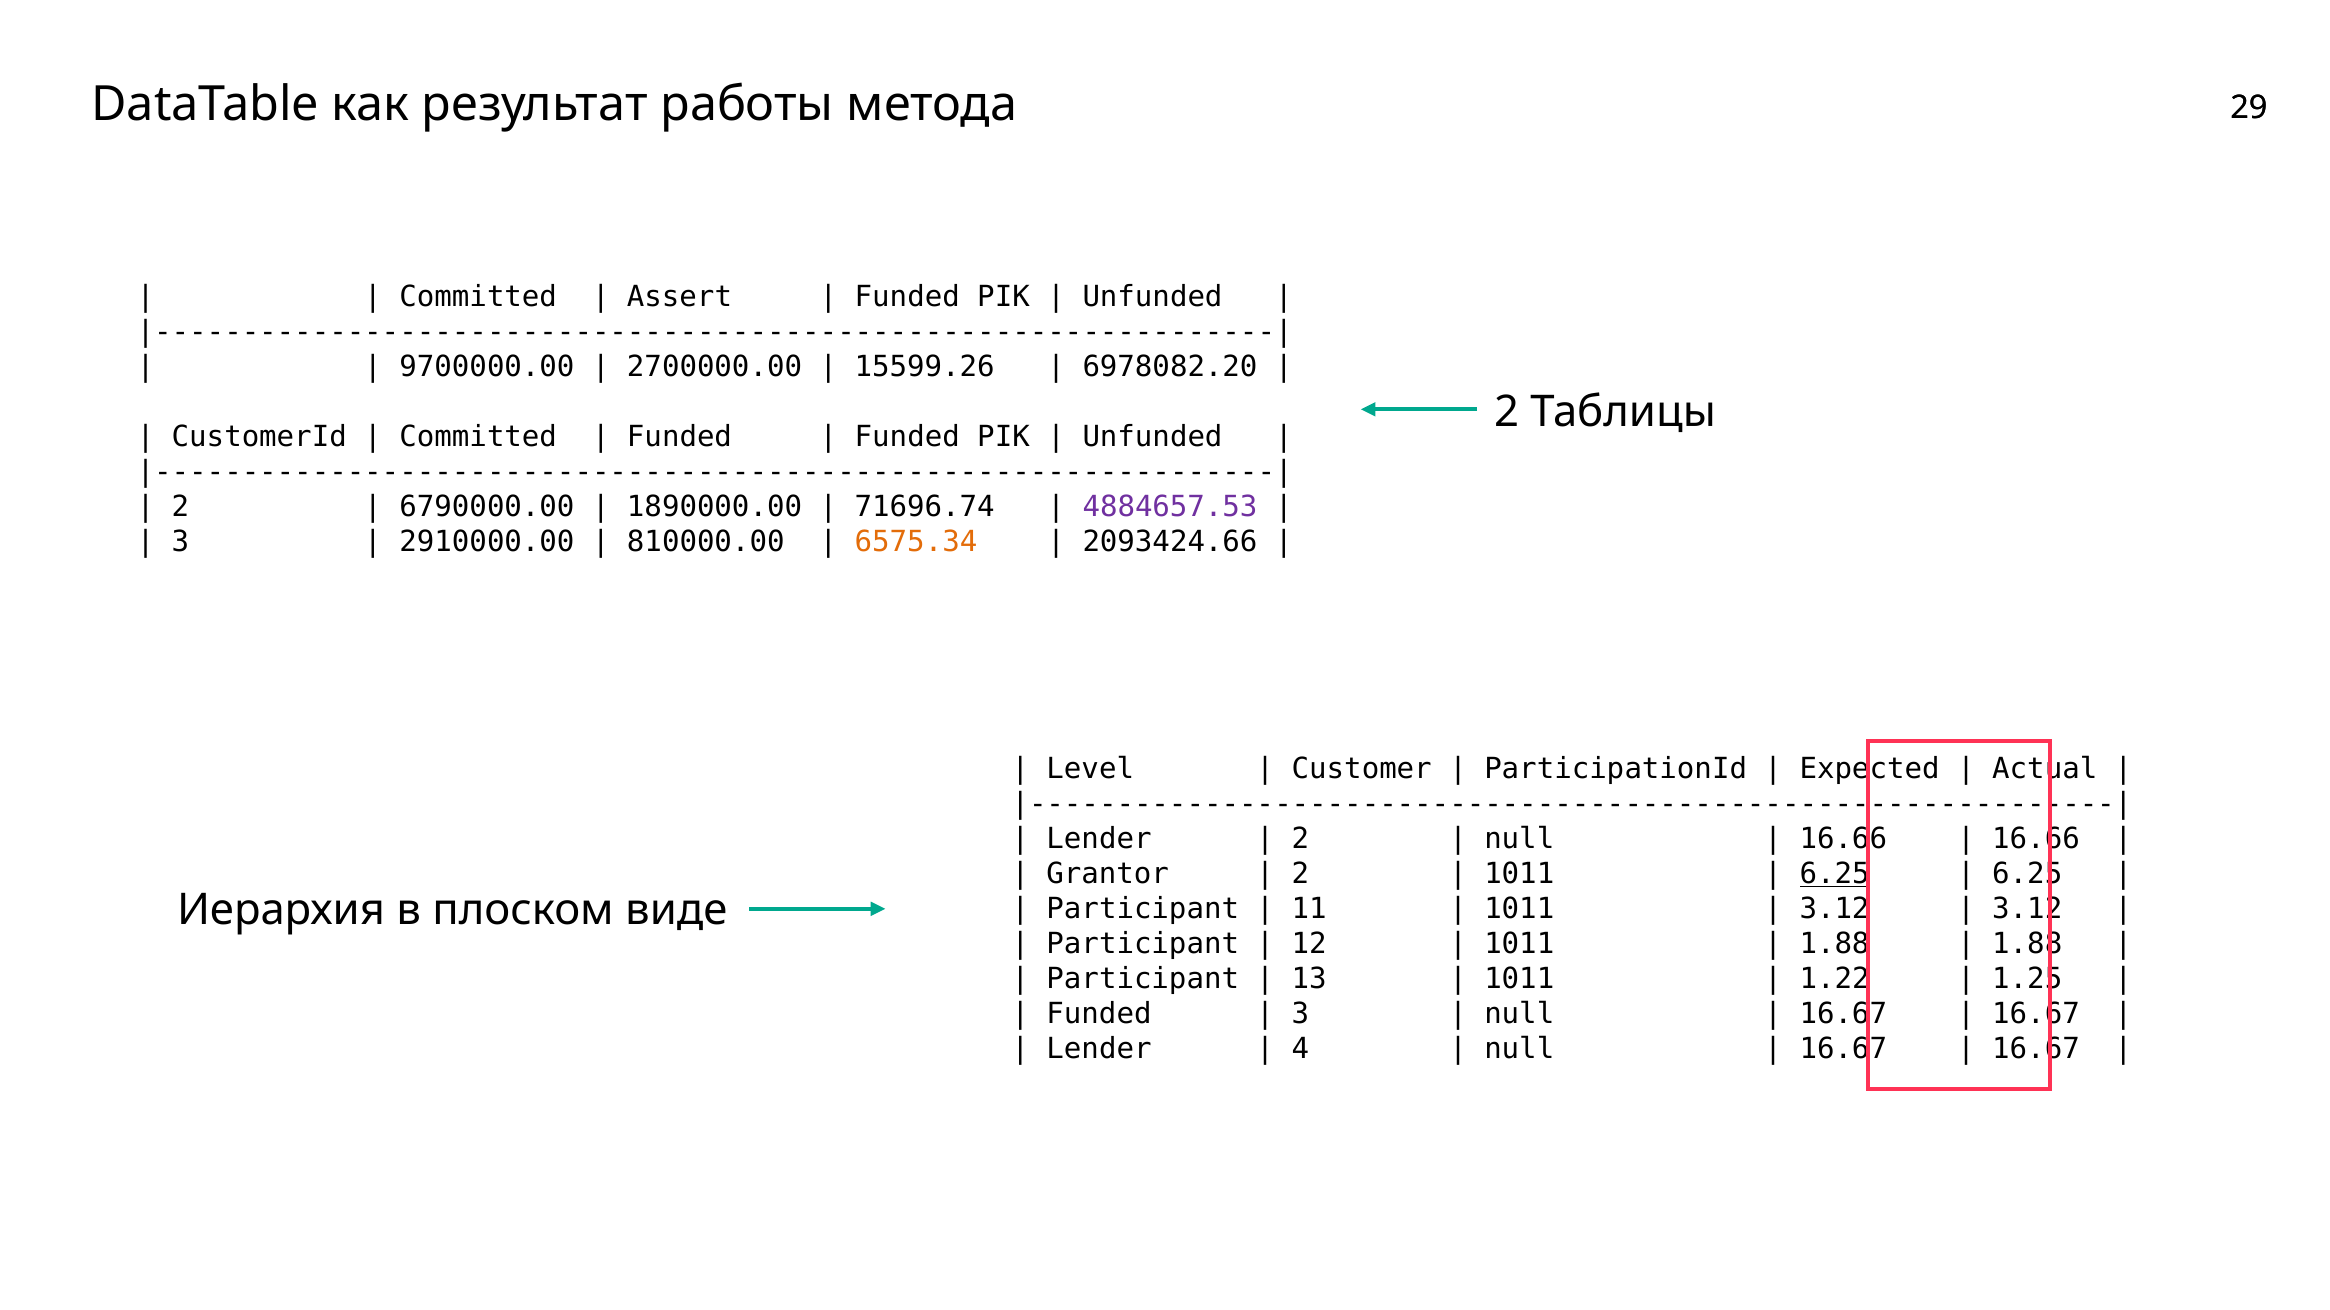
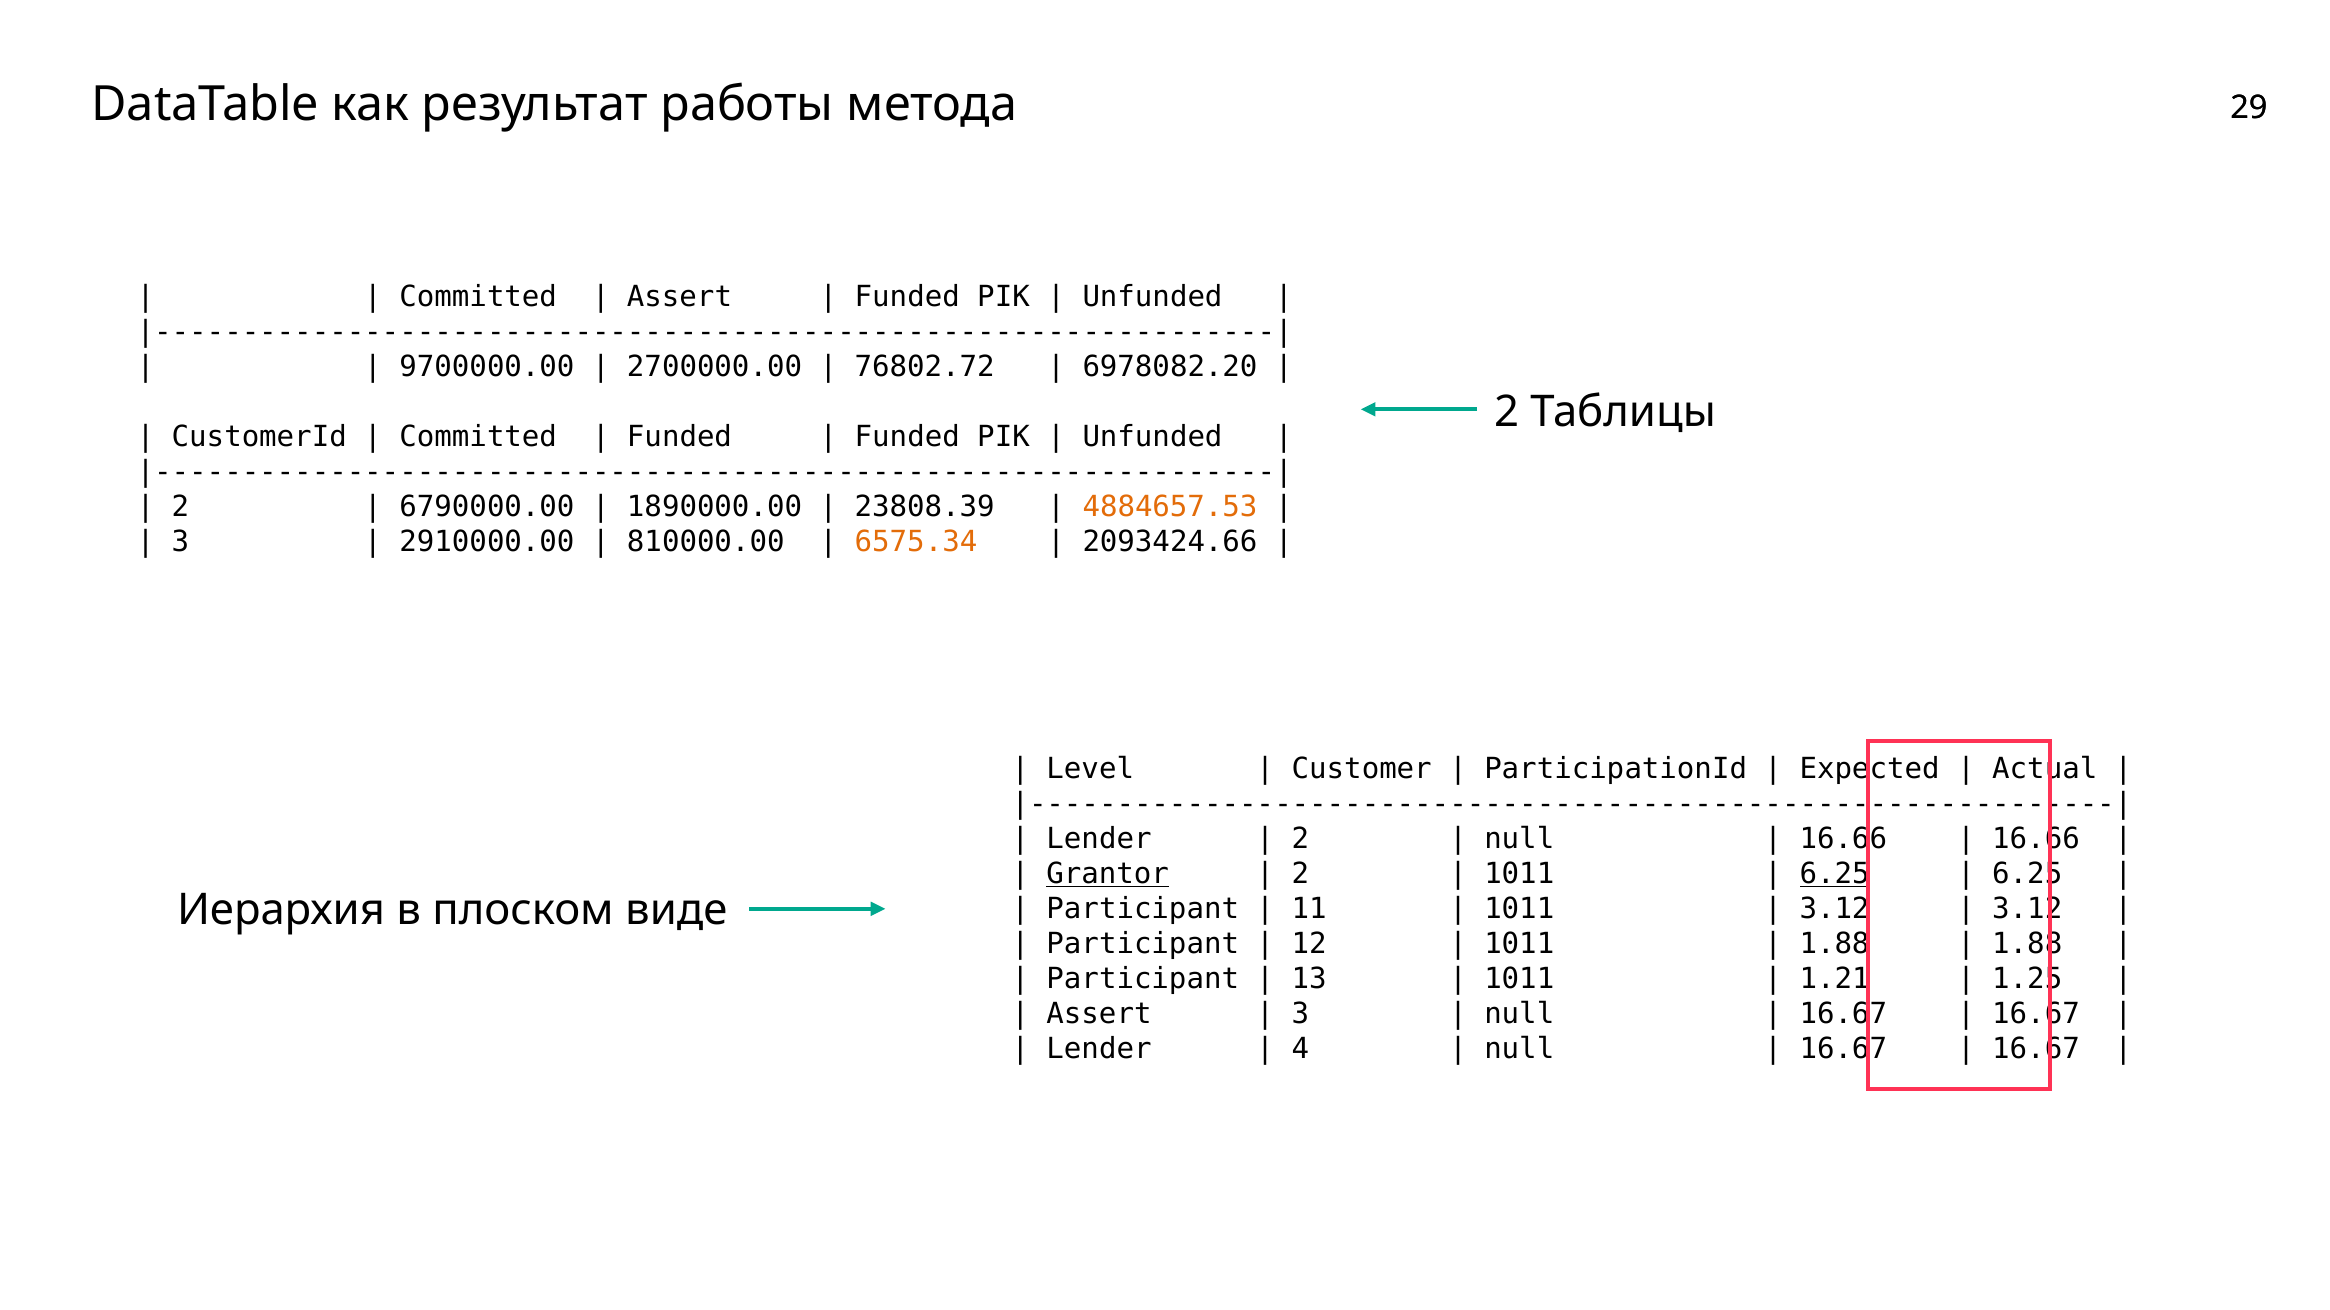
15599.26: 15599.26 -> 76802.72
71696.74: 71696.74 -> 23808.39
4884657.53 colour: purple -> orange
Grantor underline: none -> present
1.22: 1.22 -> 1.21
Funded at (1099, 1014): Funded -> Assert
